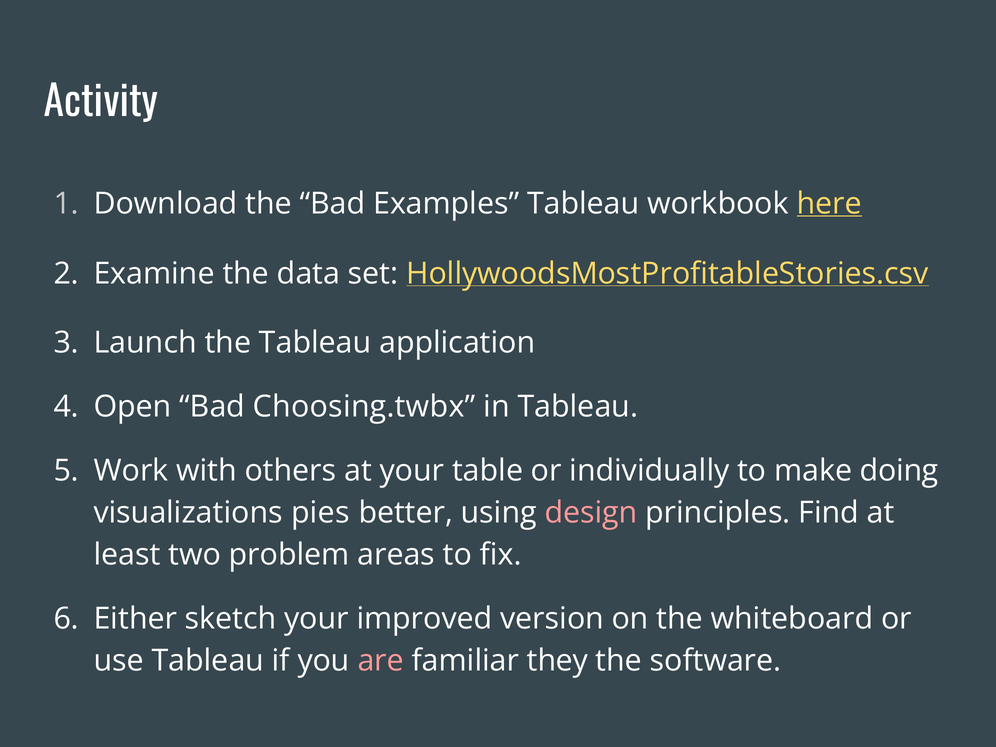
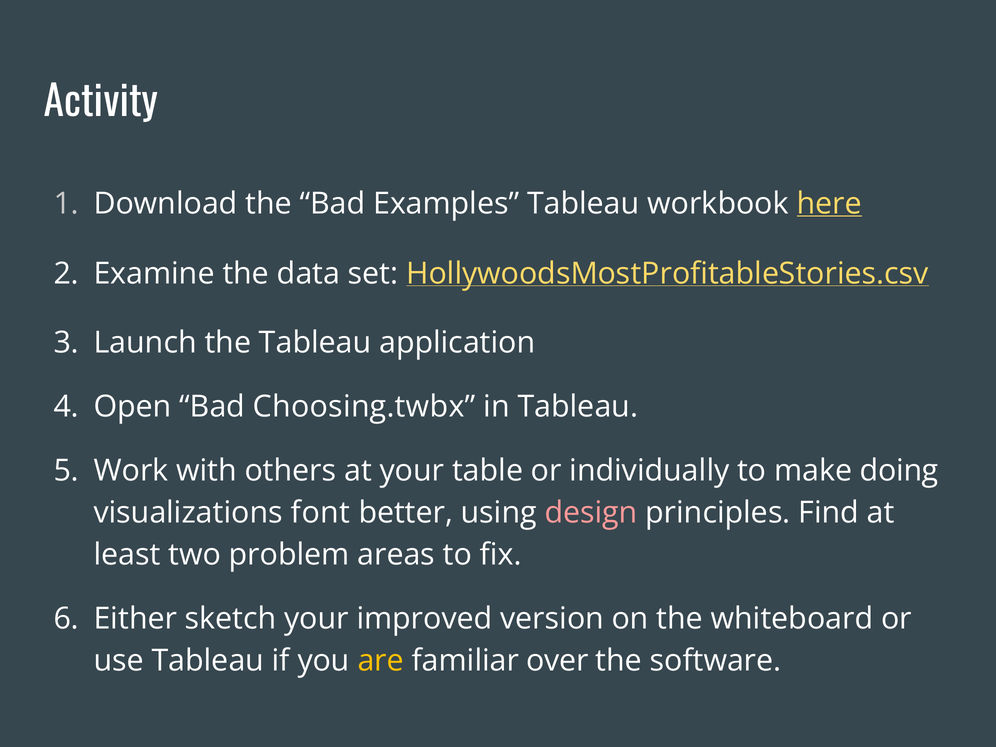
pies: pies -> font
are colour: pink -> yellow
they: they -> over
